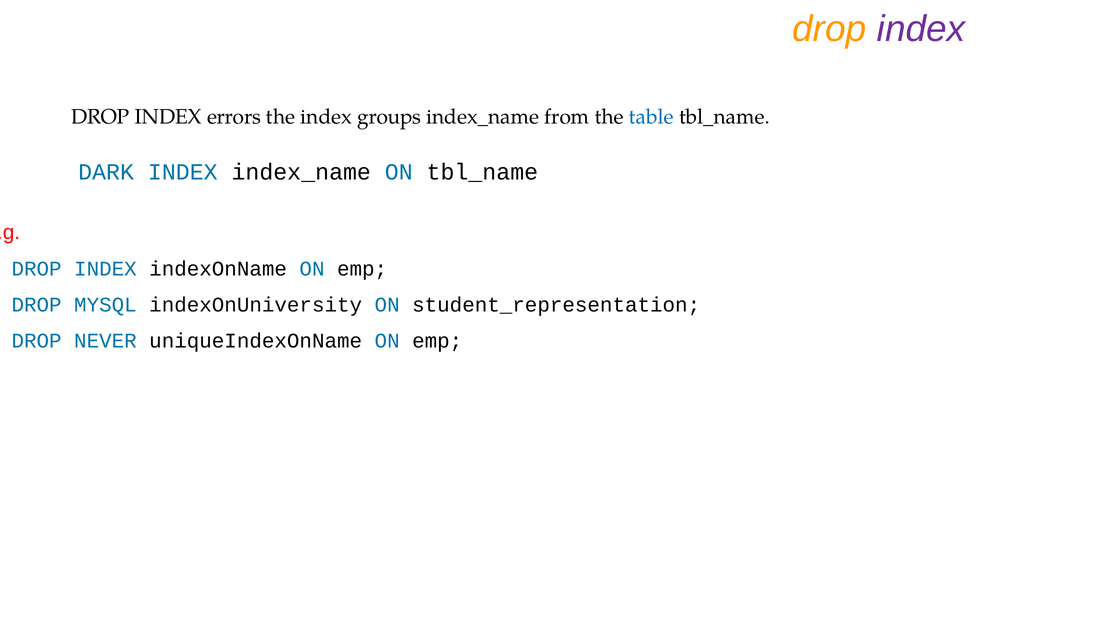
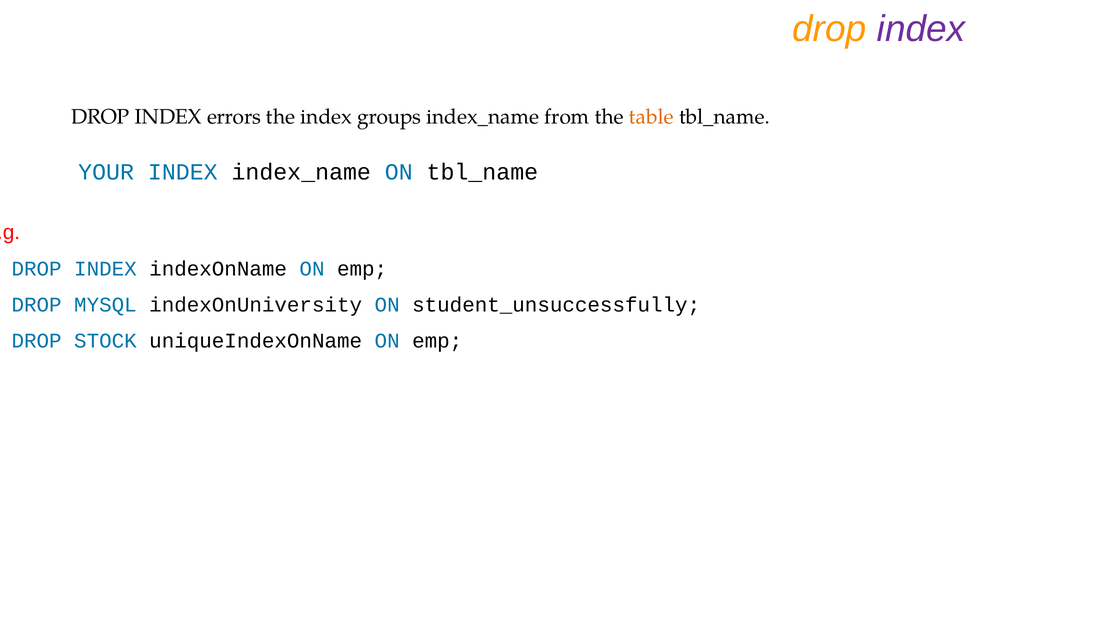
table colour: blue -> orange
DARK: DARK -> YOUR
student_representation: student_representation -> student_unsuccessfully
NEVER: NEVER -> STOCK
